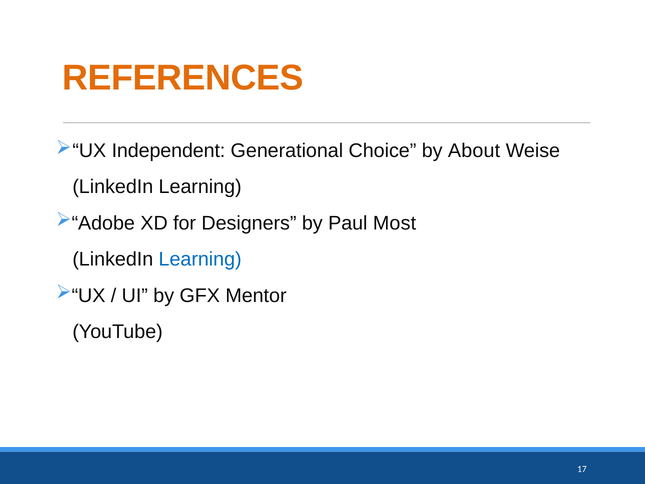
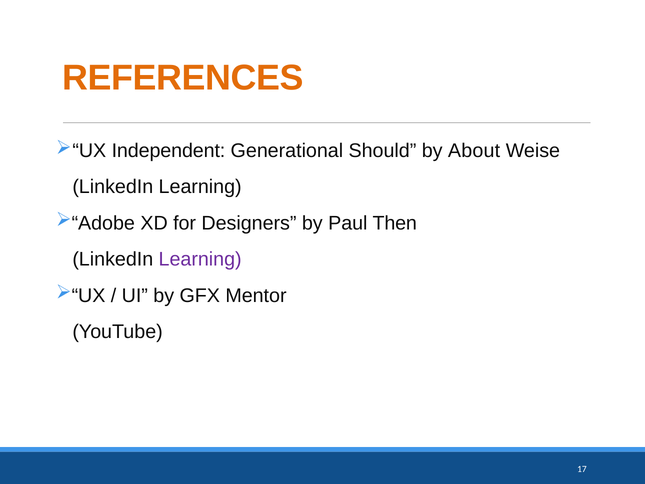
Choice: Choice -> Should
Most: Most -> Then
Learning at (200, 259) colour: blue -> purple
